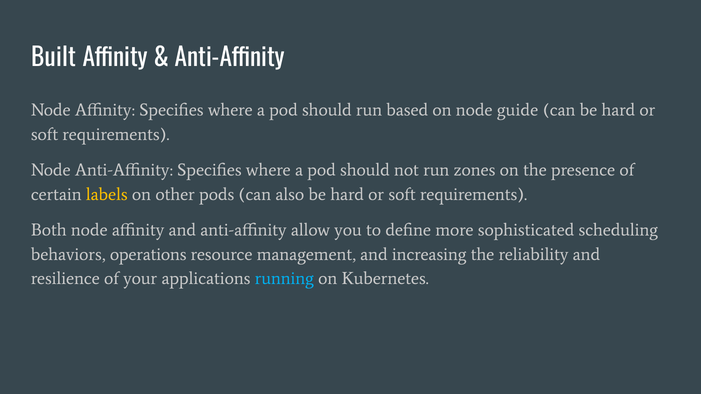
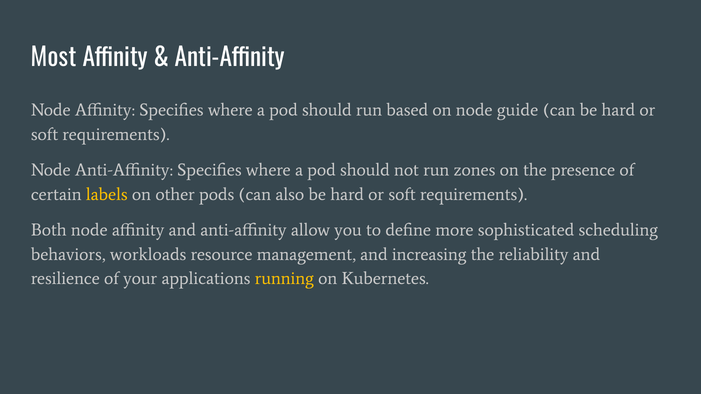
Built: Built -> Most
operations: operations -> workloads
running colour: light blue -> yellow
